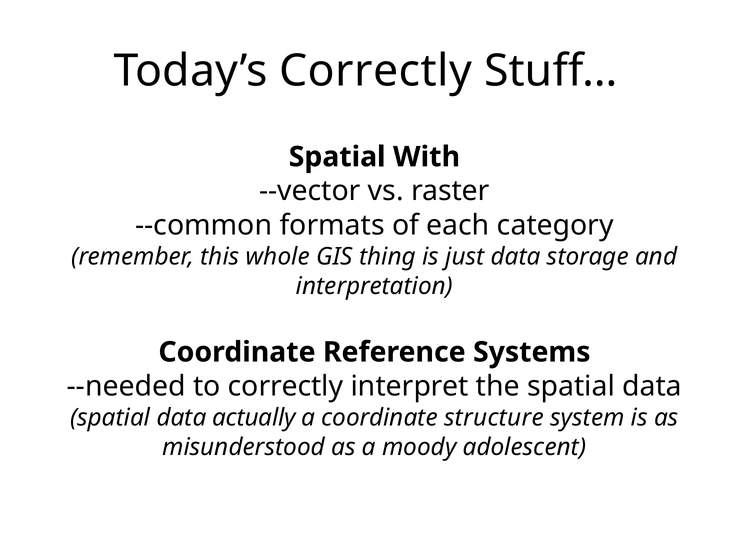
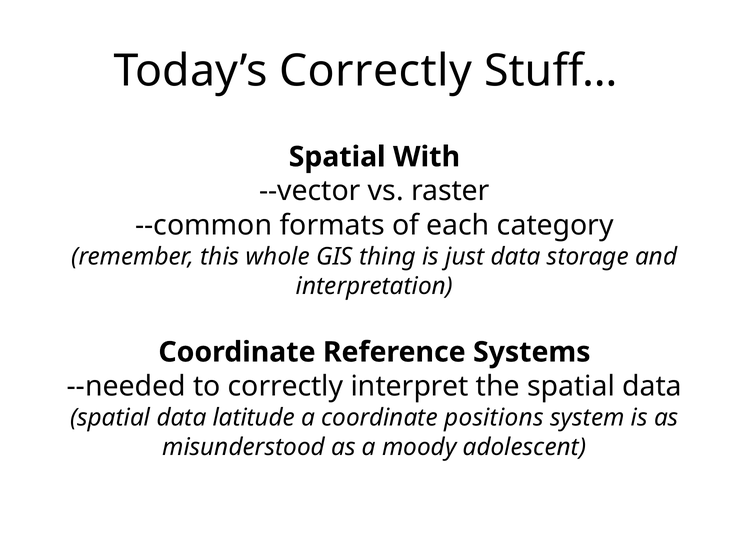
actually: actually -> latitude
structure: structure -> positions
